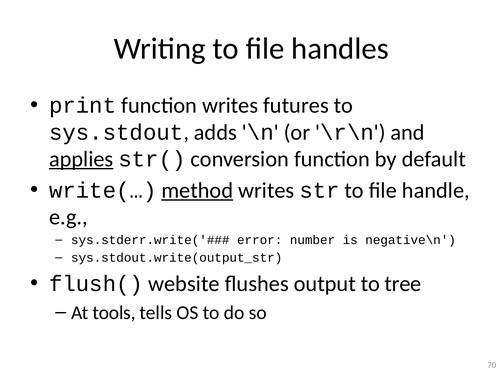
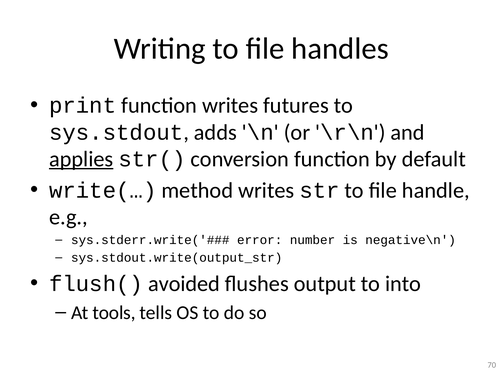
method underline: present -> none
website: website -> avoided
tree: tree -> into
